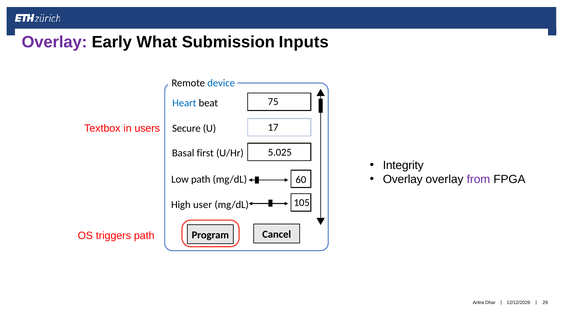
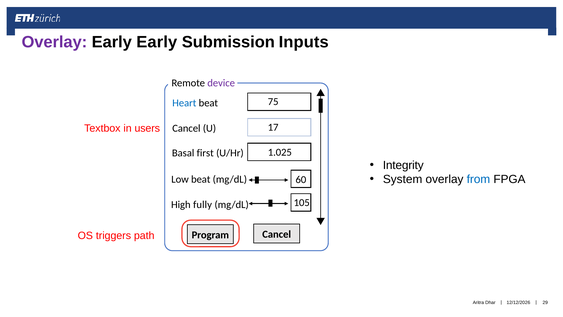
Early What: What -> Early
device colour: blue -> purple
Secure at (186, 128): Secure -> Cancel
5.025: 5.025 -> 1.025
Overlay at (403, 179): Overlay -> System
from colour: purple -> blue
Low path: path -> beat
user: user -> fully
